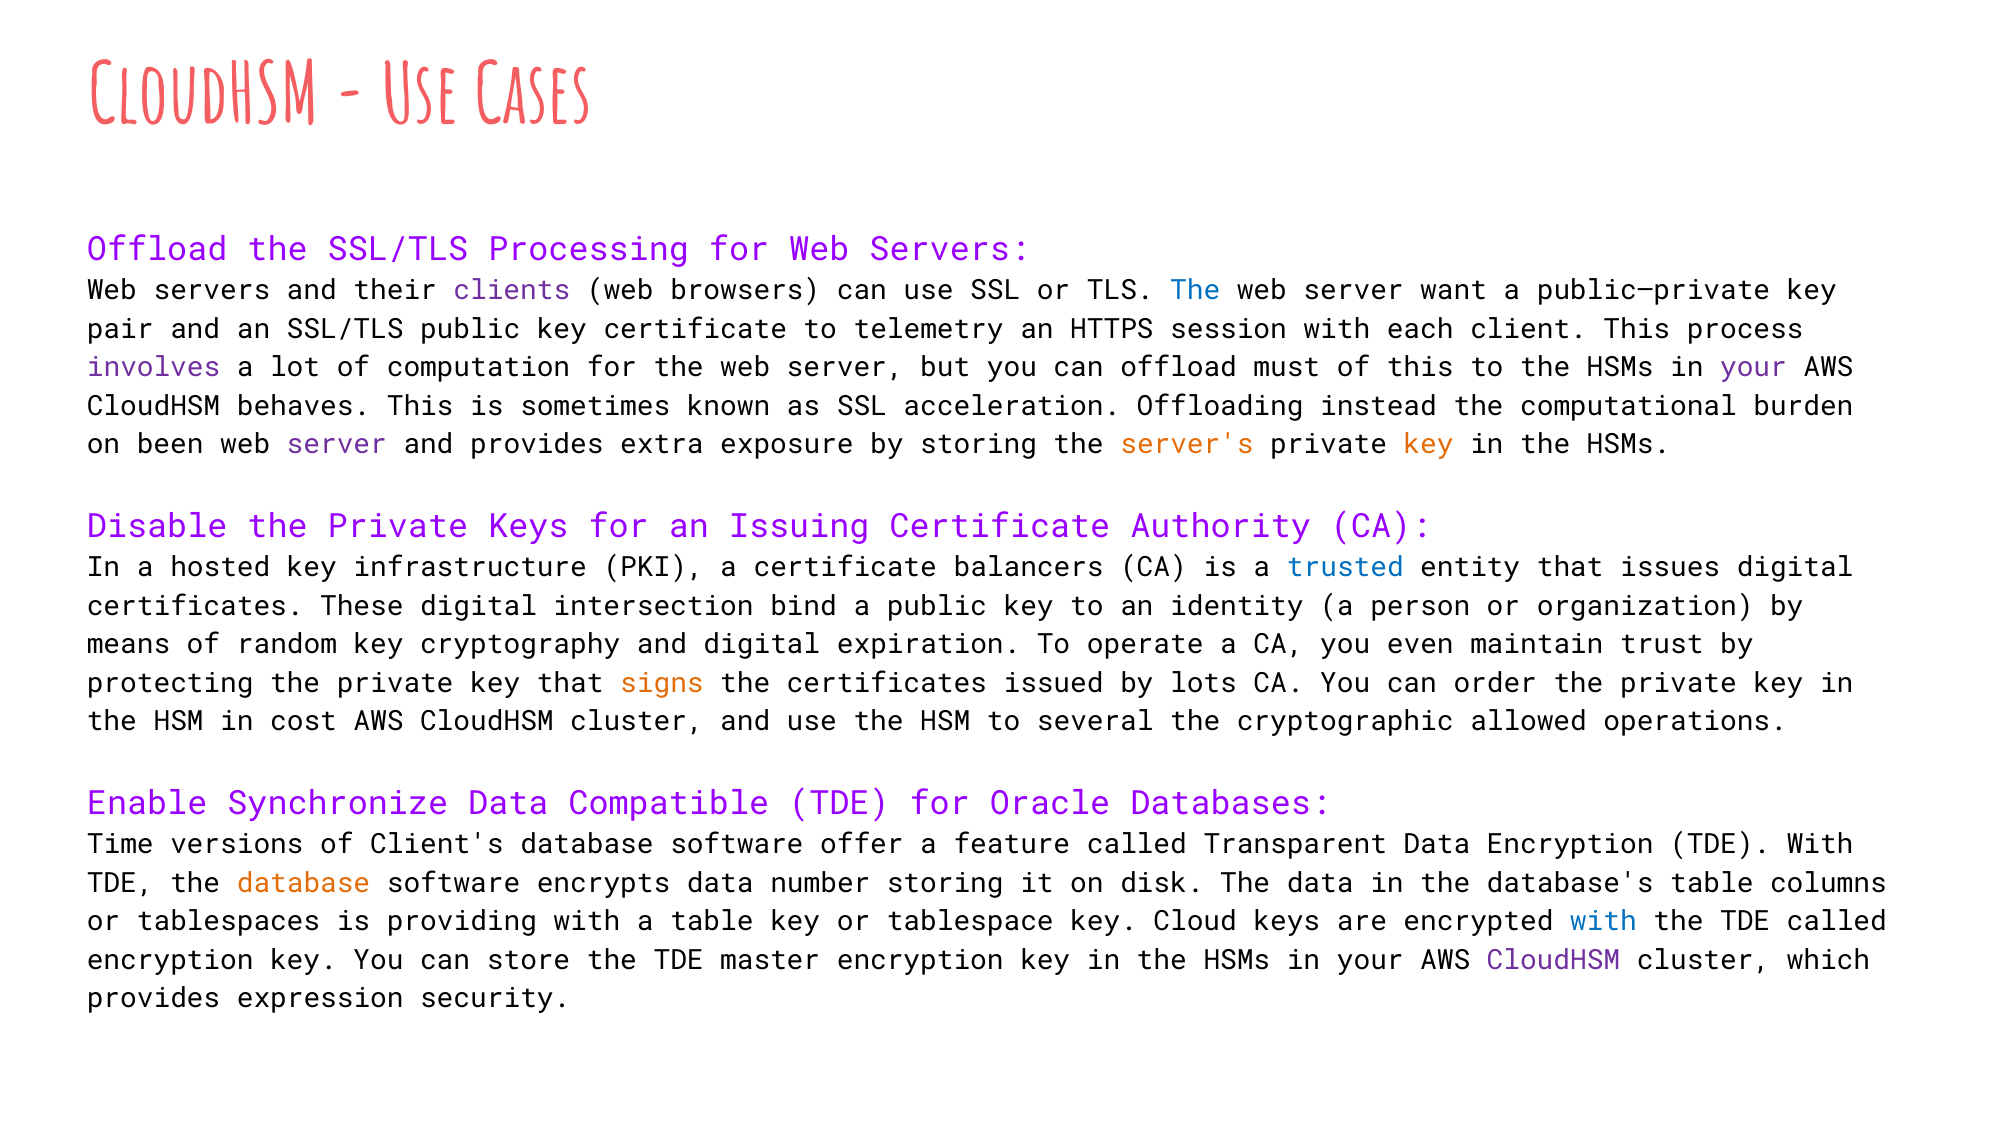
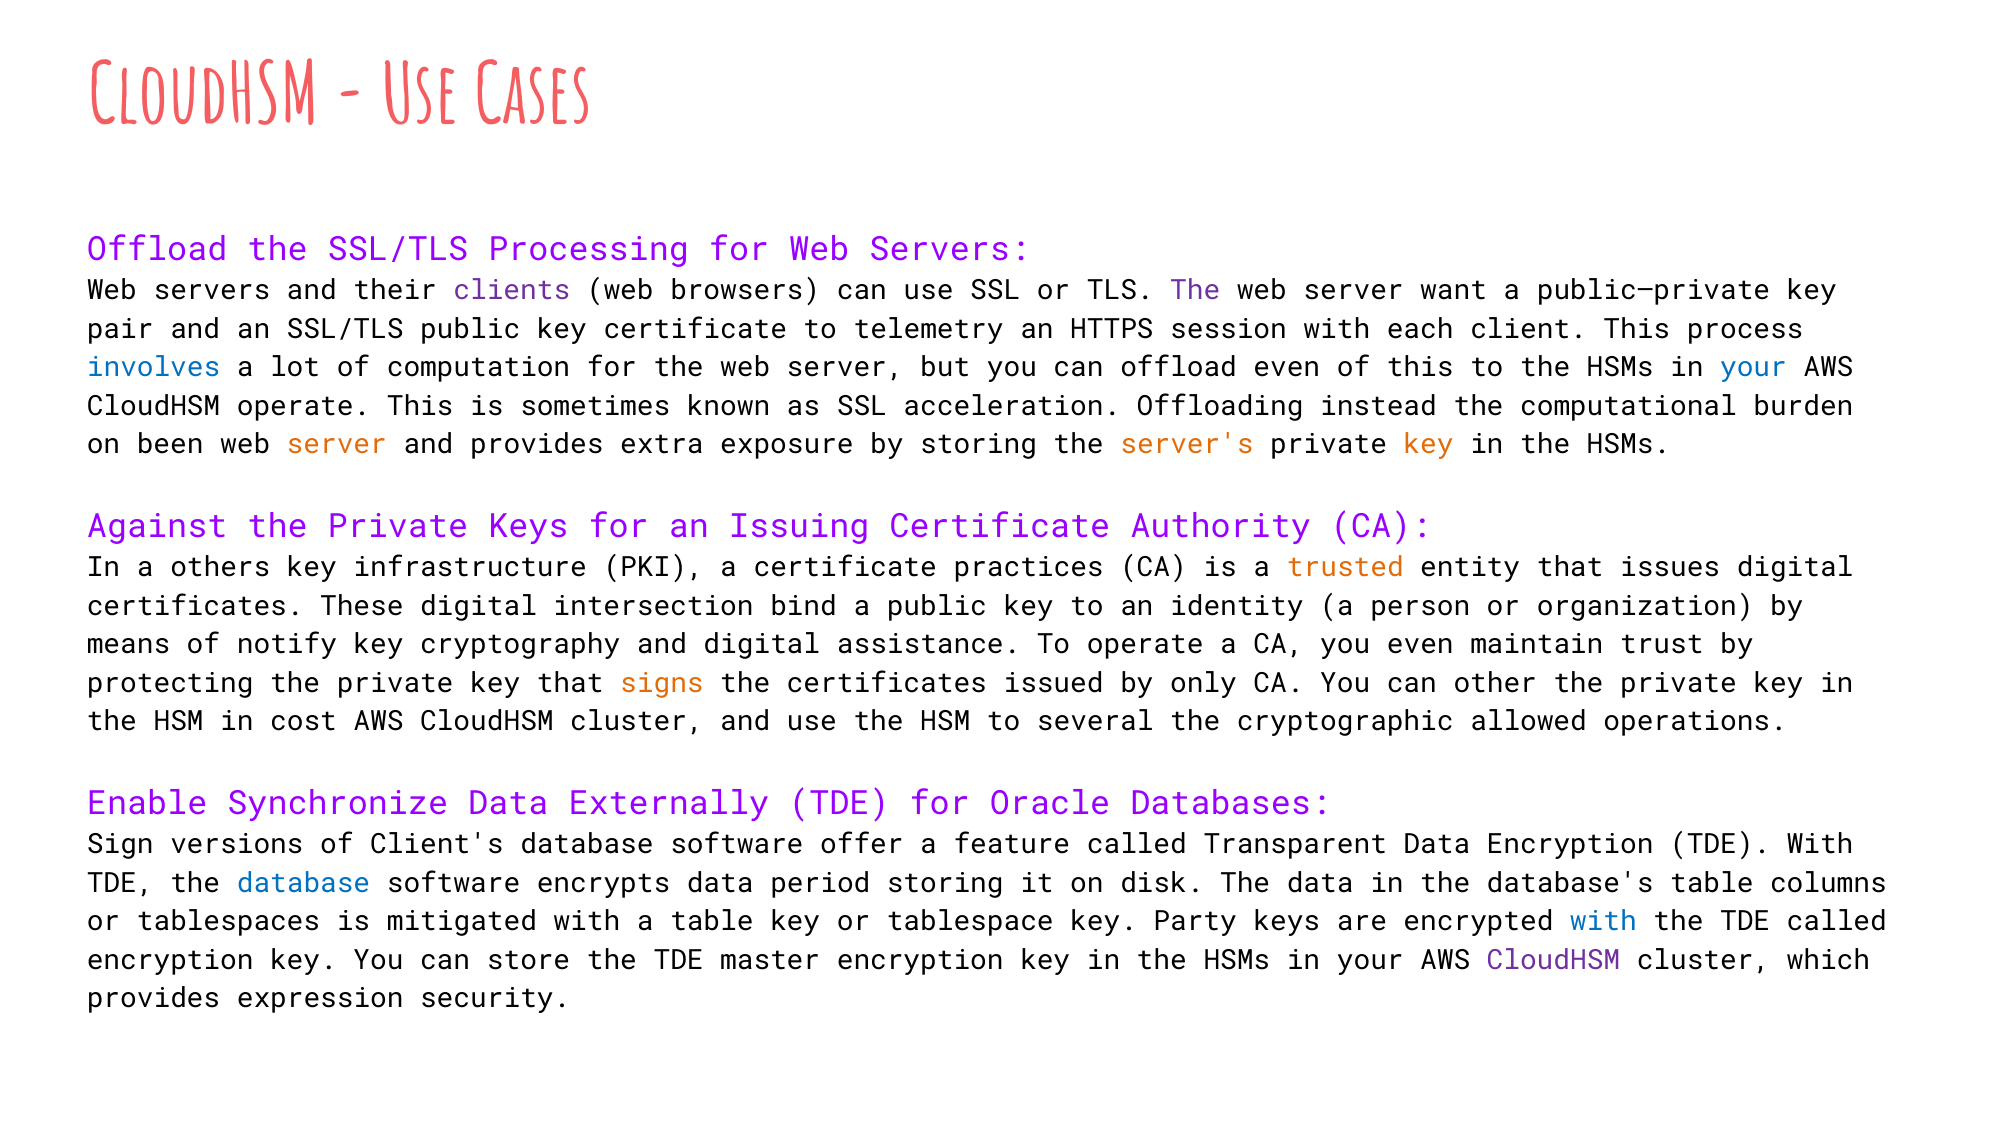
The at (1195, 291) colour: blue -> purple
involves colour: purple -> blue
offload must: must -> even
your at (1754, 368) colour: purple -> blue
CloudHSM behaves: behaves -> operate
server at (337, 445) colour: purple -> orange
Disable: Disable -> Against
hosted: hosted -> others
balancers: balancers -> practices
trusted colour: blue -> orange
random: random -> notify
expiration: expiration -> assistance
lots: lots -> only
order: order -> other
Compatible: Compatible -> Externally
Time: Time -> Sign
database at (304, 884) colour: orange -> blue
number: number -> period
providing: providing -> mitigated
Cloud: Cloud -> Party
